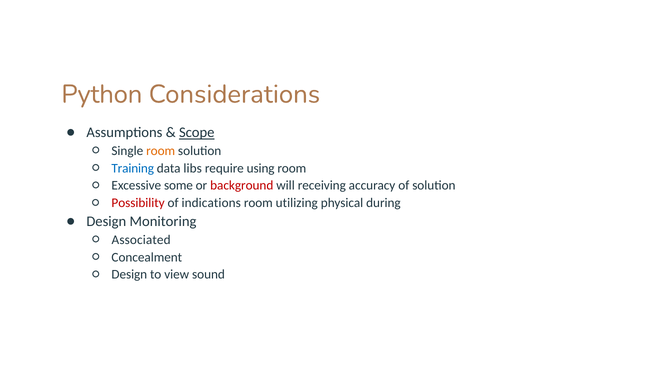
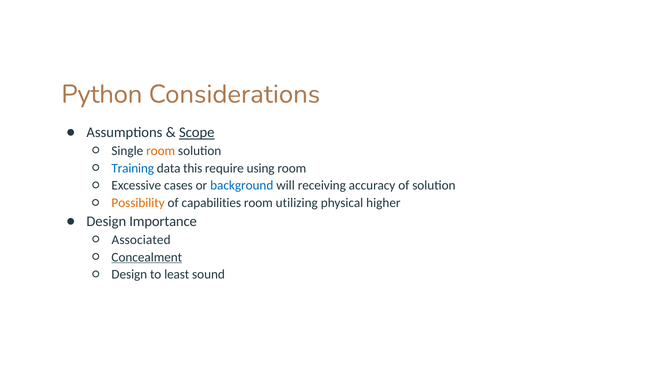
libs: libs -> this
some: some -> cases
background colour: red -> blue
Possibility colour: red -> orange
indications: indications -> capabilities
during: during -> higher
Monitoring: Monitoring -> Importance
Concealment underline: none -> present
view: view -> least
